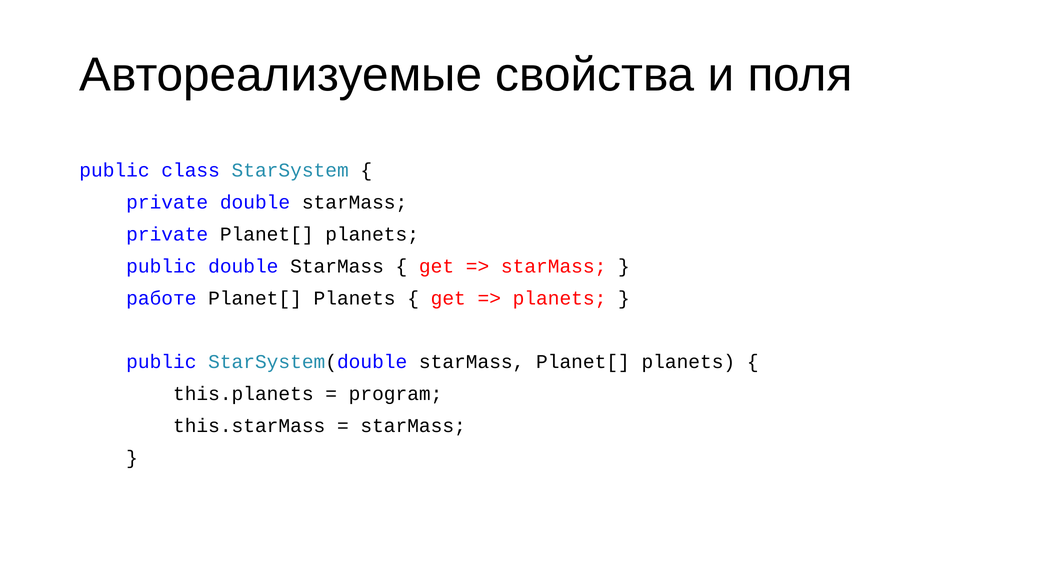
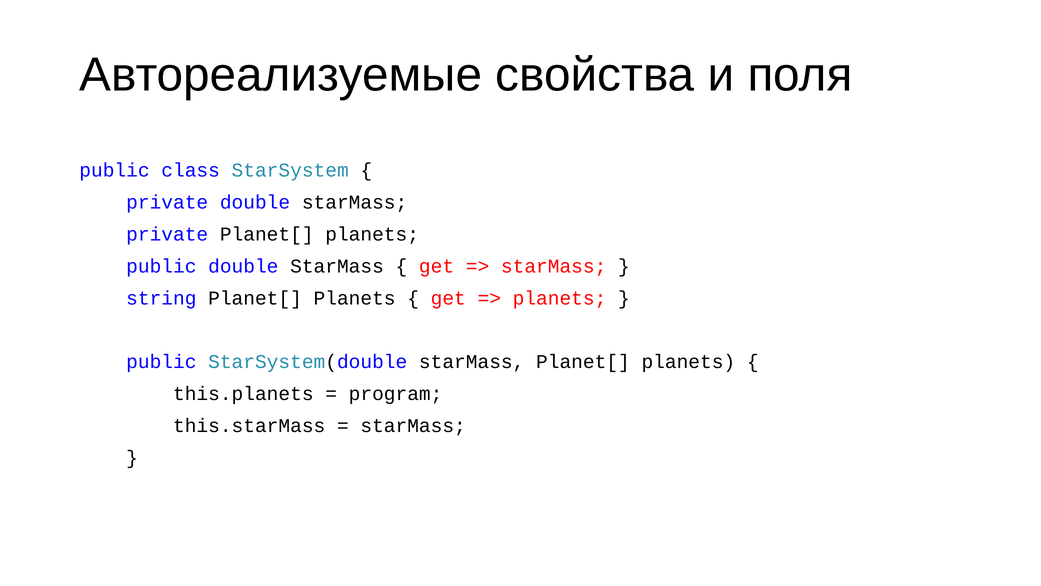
работе: работе -> string
